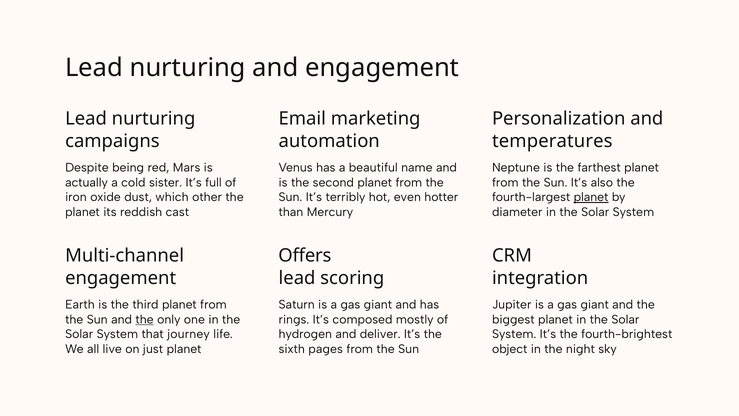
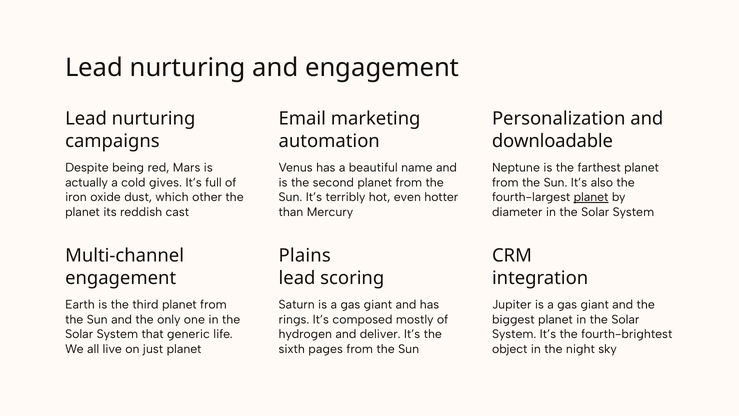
temperatures: temperatures -> downloadable
sister: sister -> gives
Offers: Offers -> Plains
the at (145, 319) underline: present -> none
journey: journey -> generic
